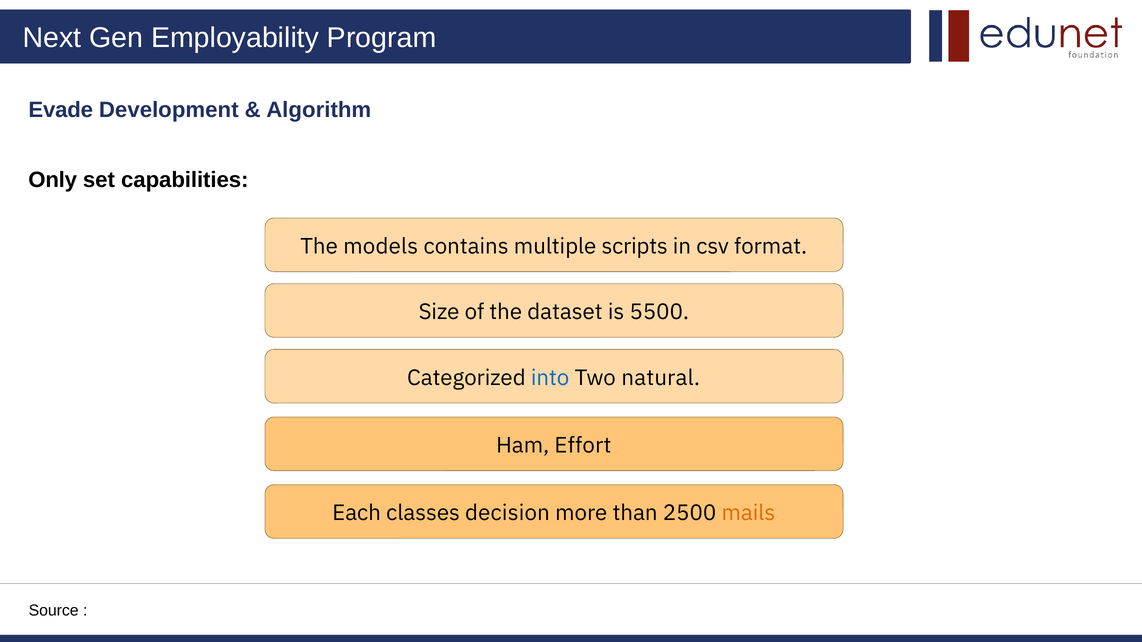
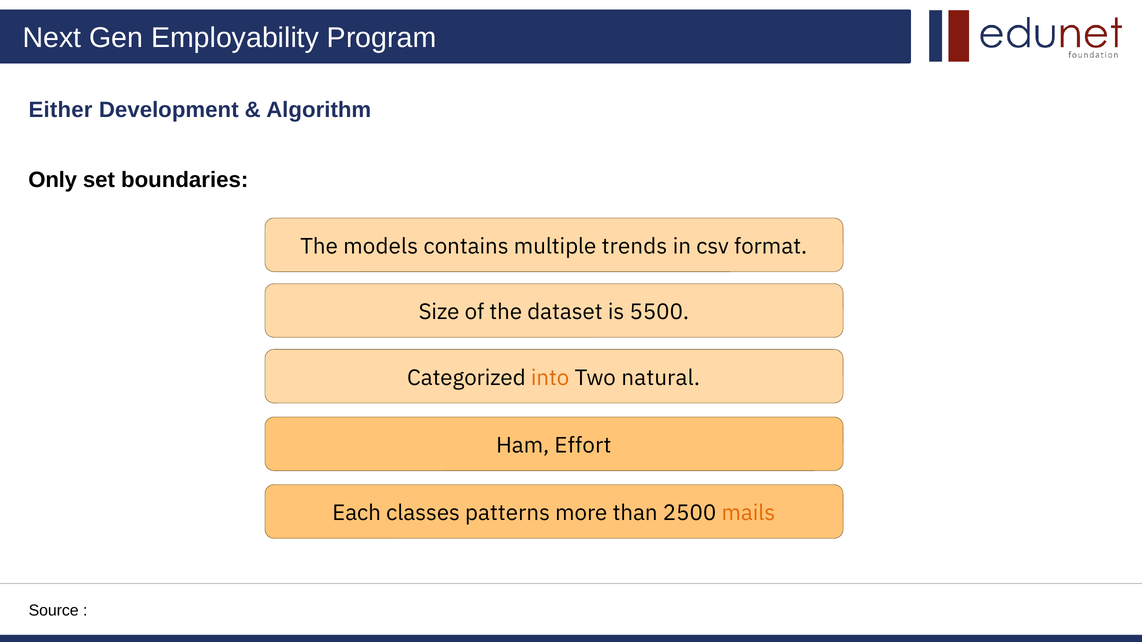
Evade: Evade -> Either
capabilities: capabilities -> boundaries
scripts: scripts -> trends
into colour: blue -> orange
decision: decision -> patterns
